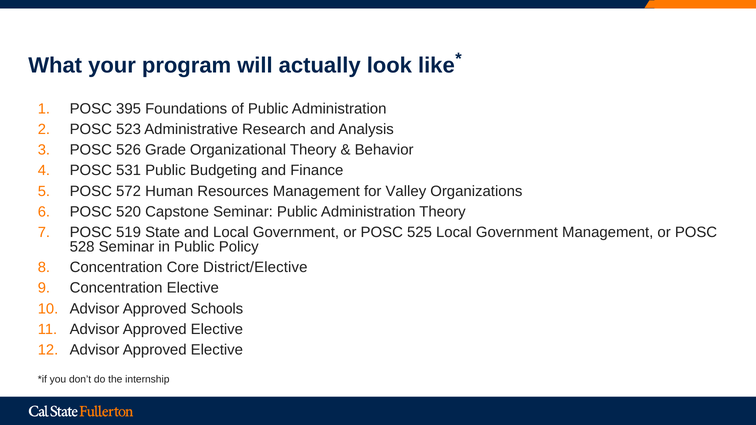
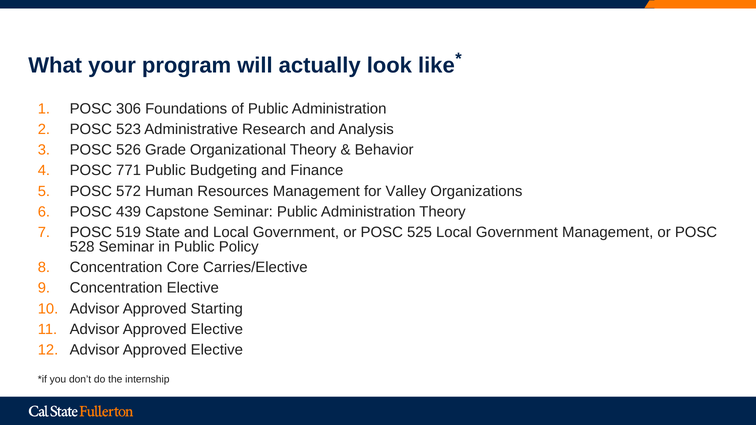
395: 395 -> 306
531: 531 -> 771
520: 520 -> 439
District/Elective: District/Elective -> Carries/Elective
Schools: Schools -> Starting
